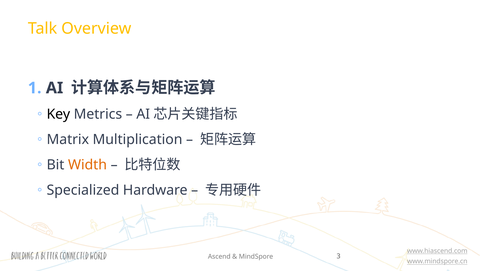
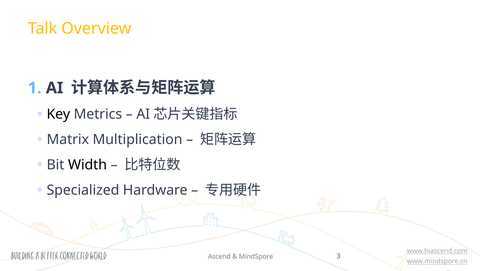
Width colour: orange -> black
